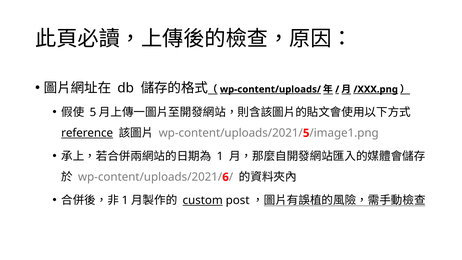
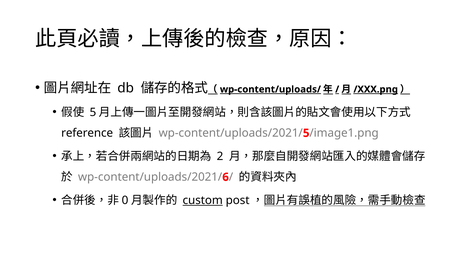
reference underline: present -> none
1 at (220, 156): 1 -> 2
1 at (125, 200): 1 -> 0
